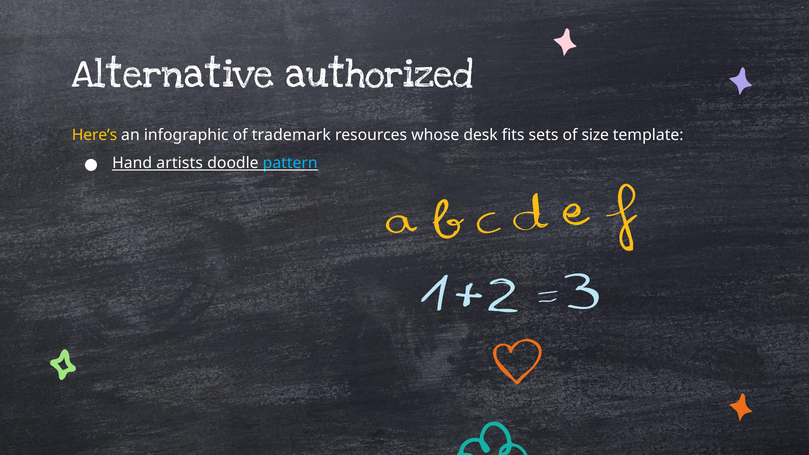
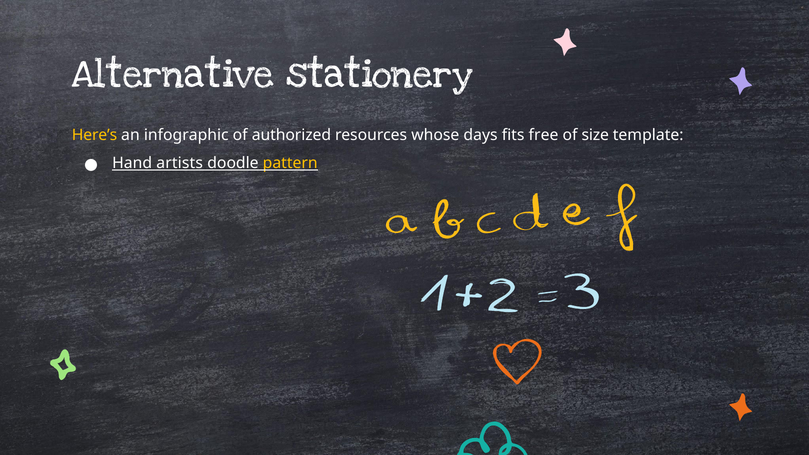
authorized: authorized -> stationery
trademark: trademark -> authorized
desk: desk -> days
sets: sets -> free
pattern colour: light blue -> yellow
